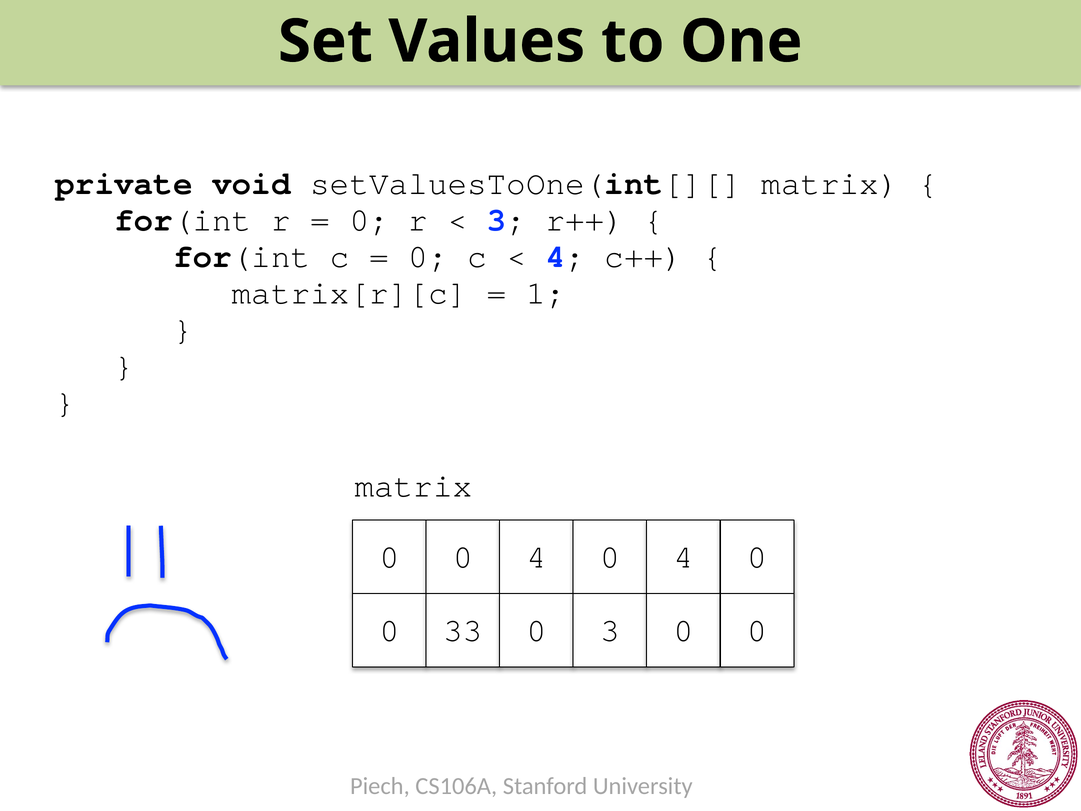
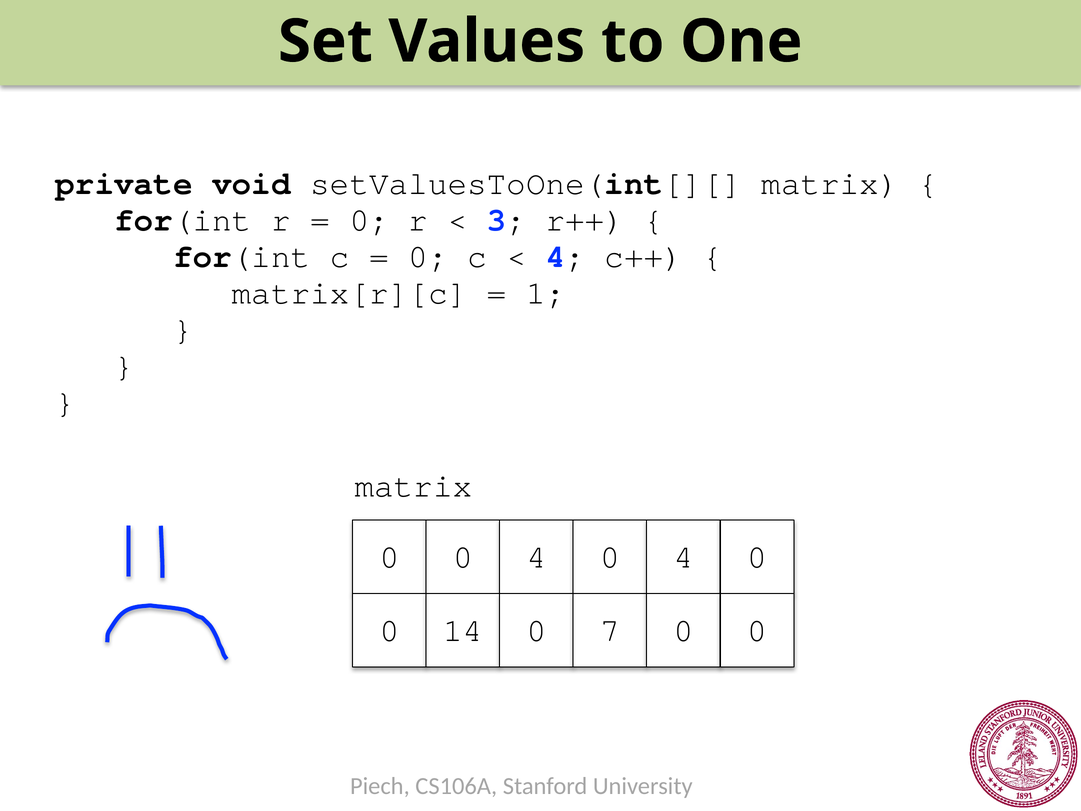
33: 33 -> 14
0 3: 3 -> 7
